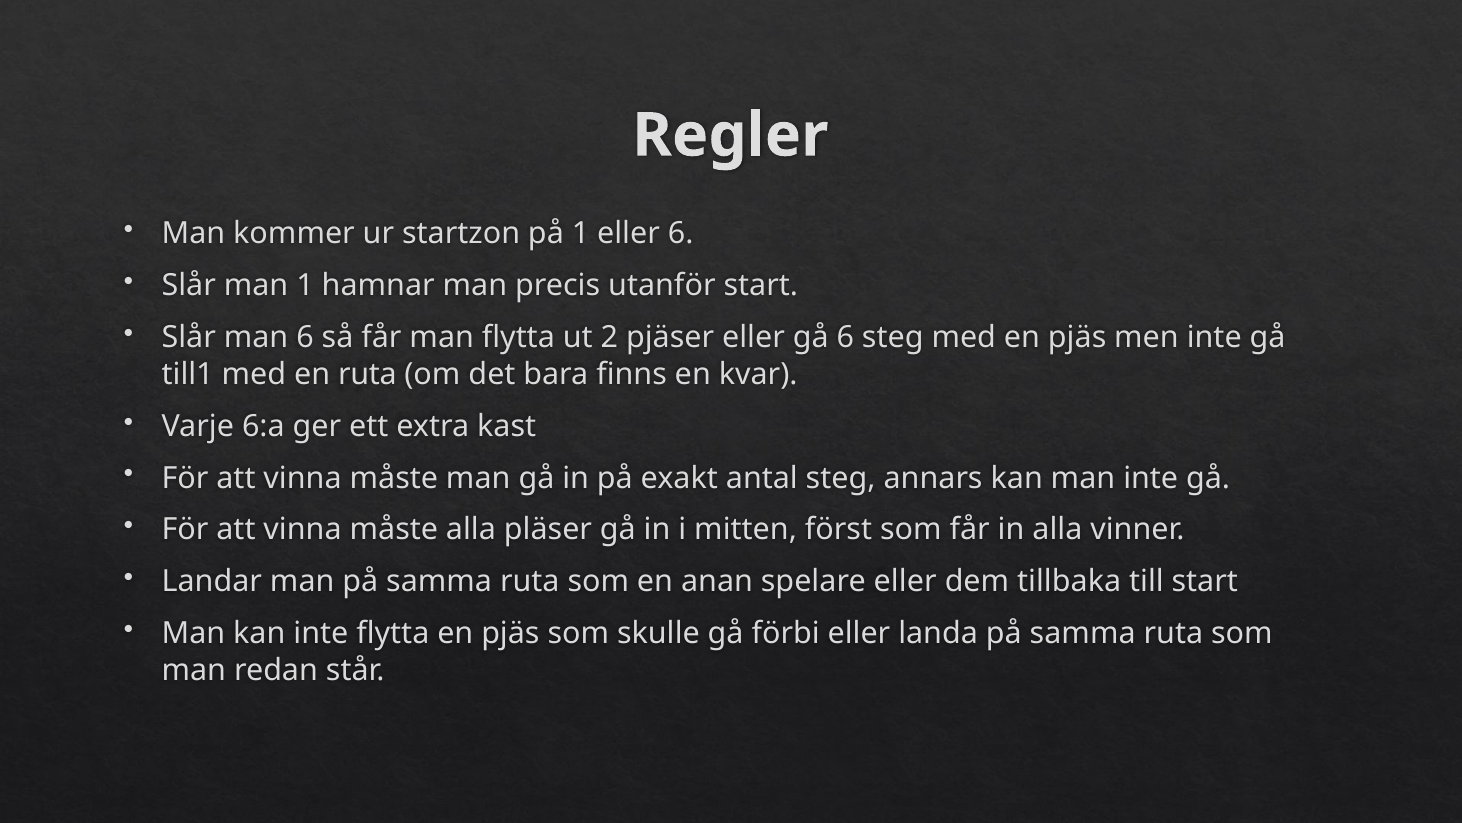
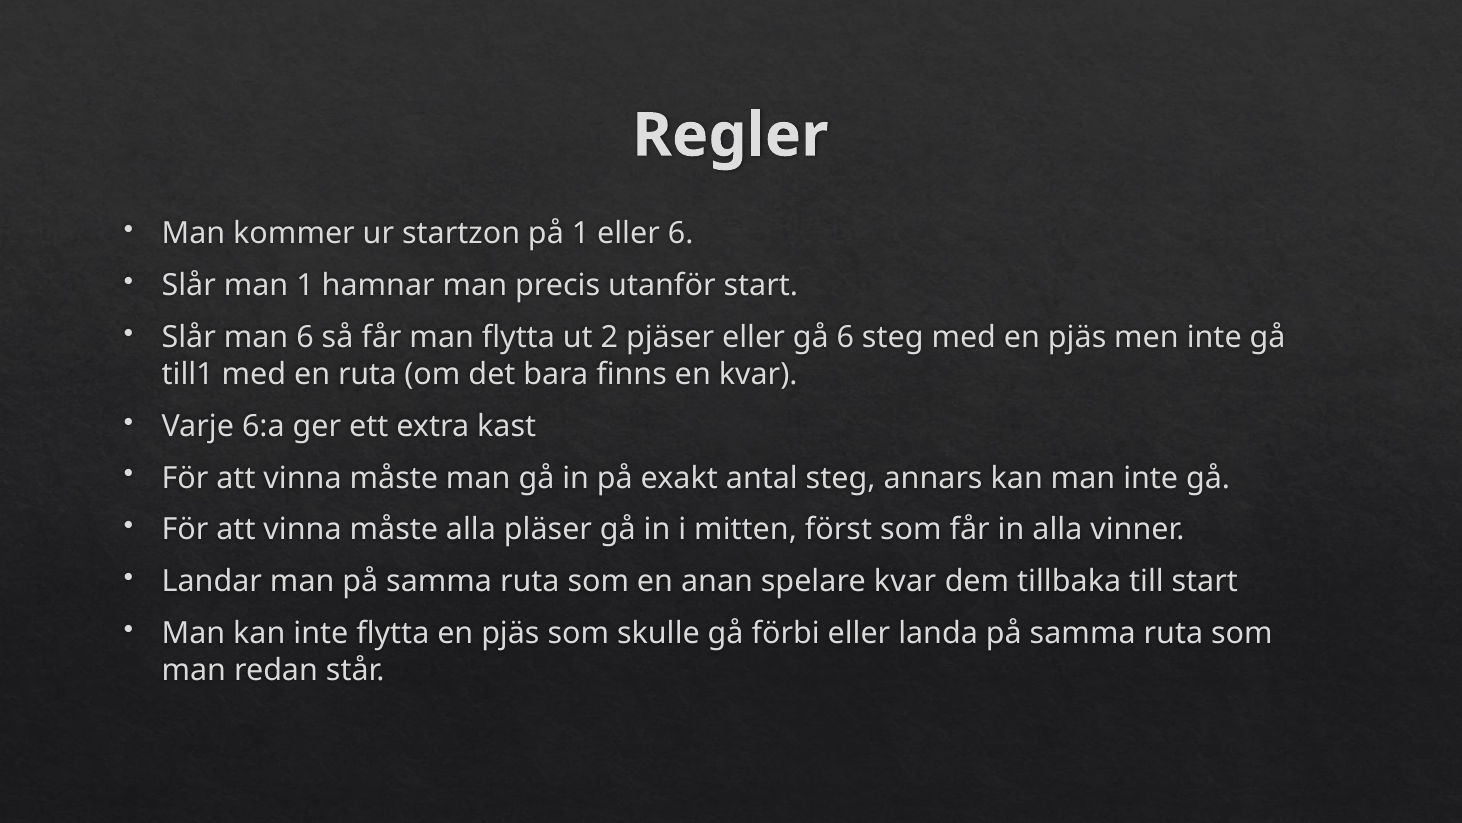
spelare eller: eller -> kvar
